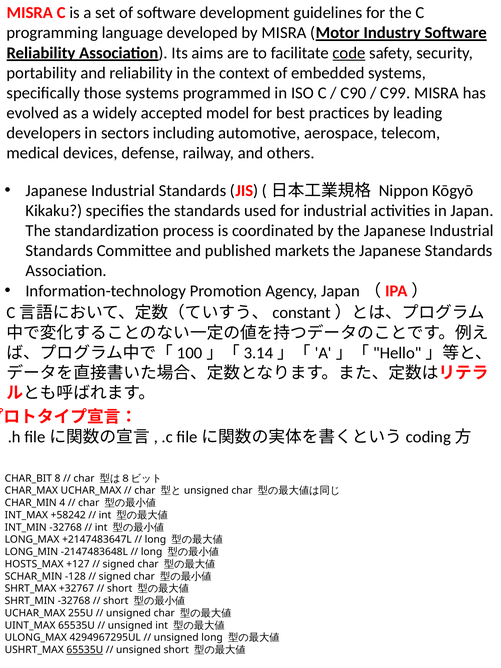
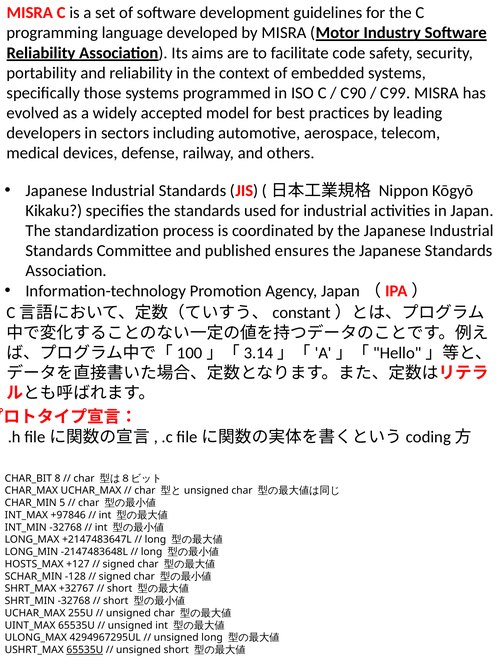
code underline: present -> none
markets: markets -> ensures
4: 4 -> 5
+58242: +58242 -> +97846
